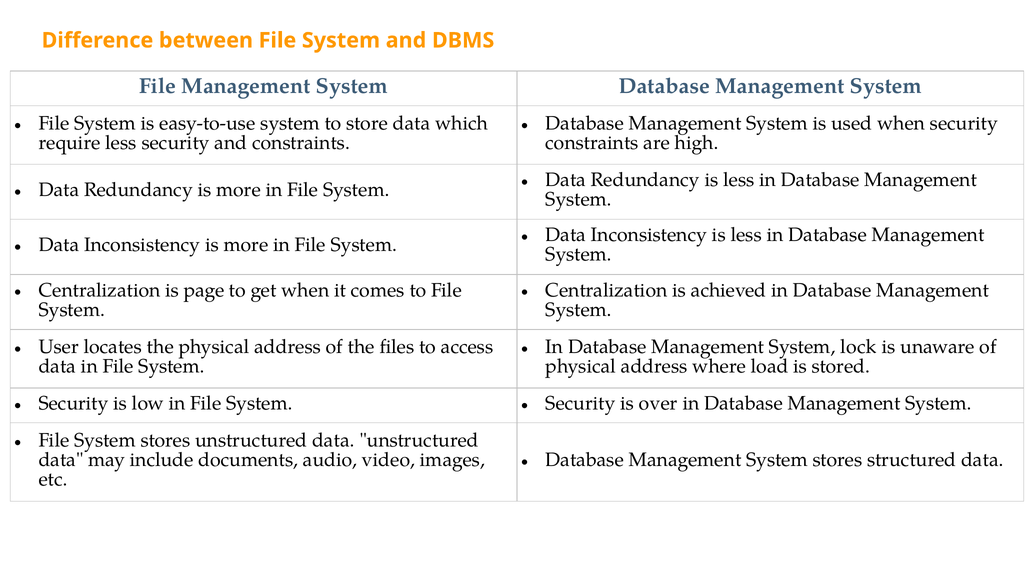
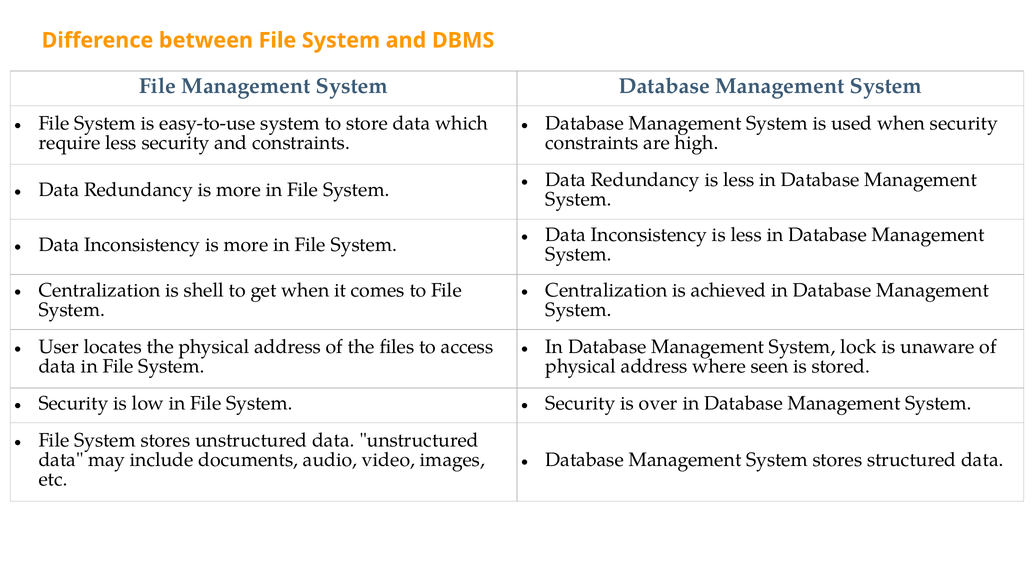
page: page -> shell
load: load -> seen
